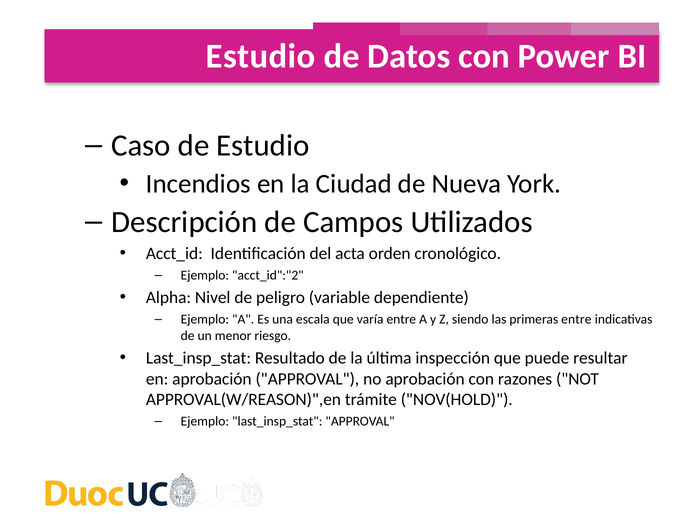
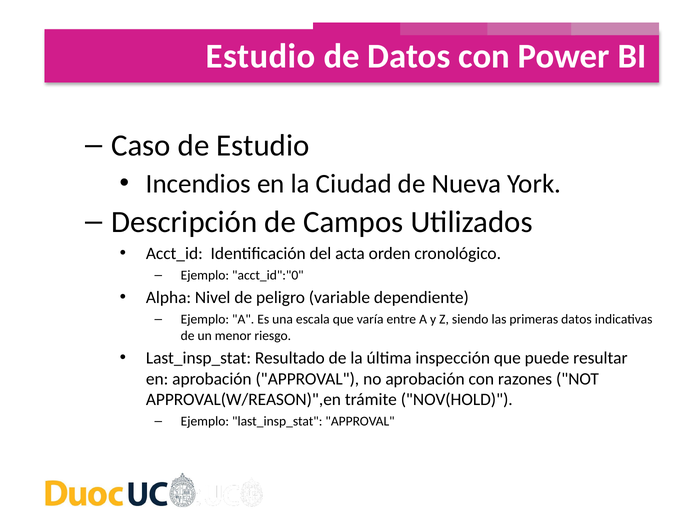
acct_id":"2: acct_id":"2 -> acct_id":"0
primeras entre: entre -> datos
